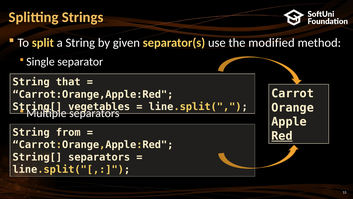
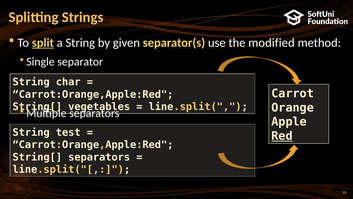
split underline: none -> present
that: that -> char
from: from -> test
